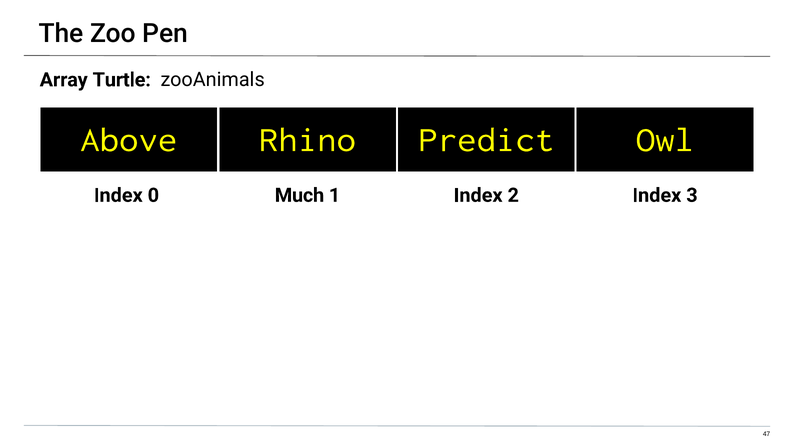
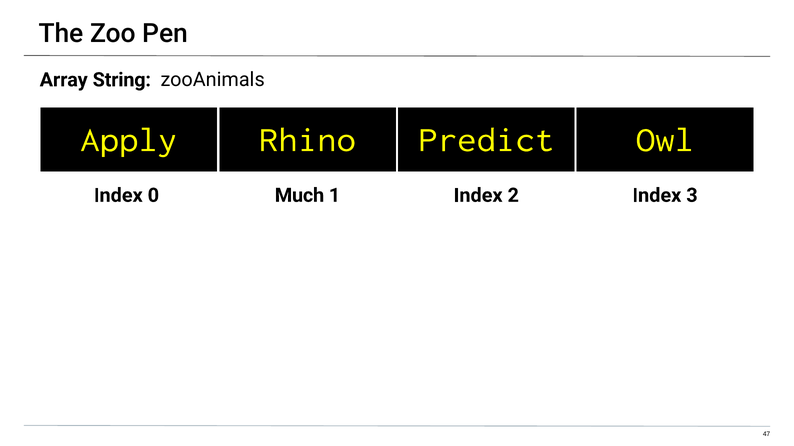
Turtle: Turtle -> String
Above: Above -> Apply
